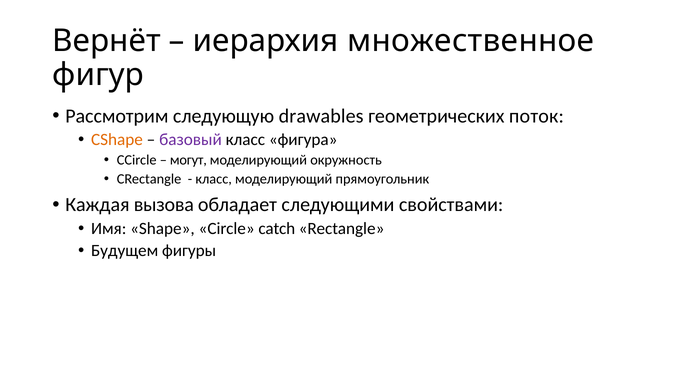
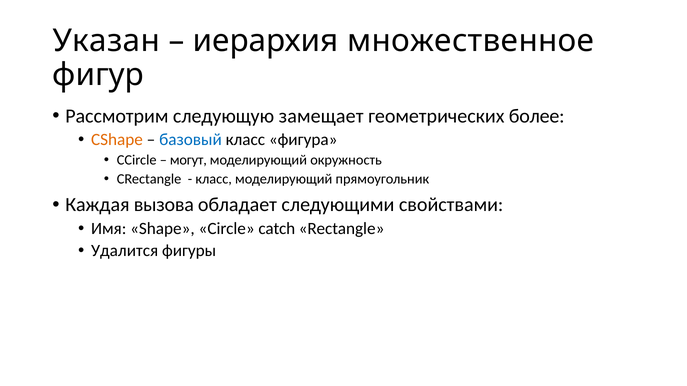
Вернёт: Вернёт -> Указан
drawables: drawables -> замещает
поток: поток -> более
базовый colour: purple -> blue
Будущем: Будущем -> Удалится
